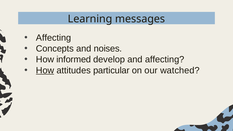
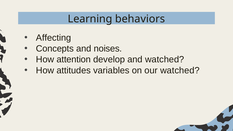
messages: messages -> behaviors
informed: informed -> attention
and affecting: affecting -> watched
How at (45, 70) underline: present -> none
particular: particular -> variables
